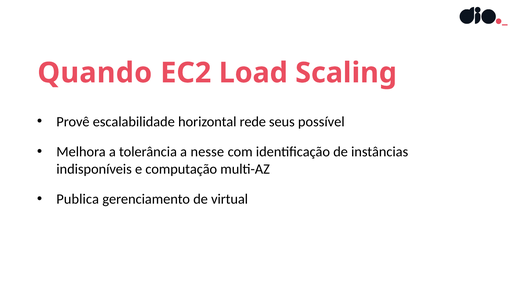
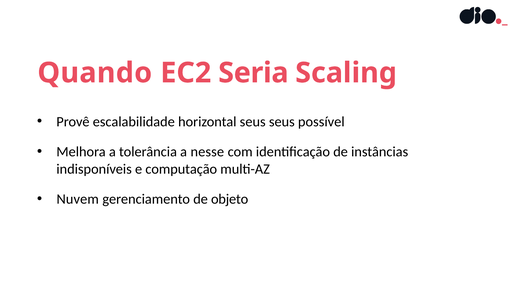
Load: Load -> Seria
horizontal rede: rede -> seus
Publica: Publica -> Nuvem
virtual: virtual -> objeto
